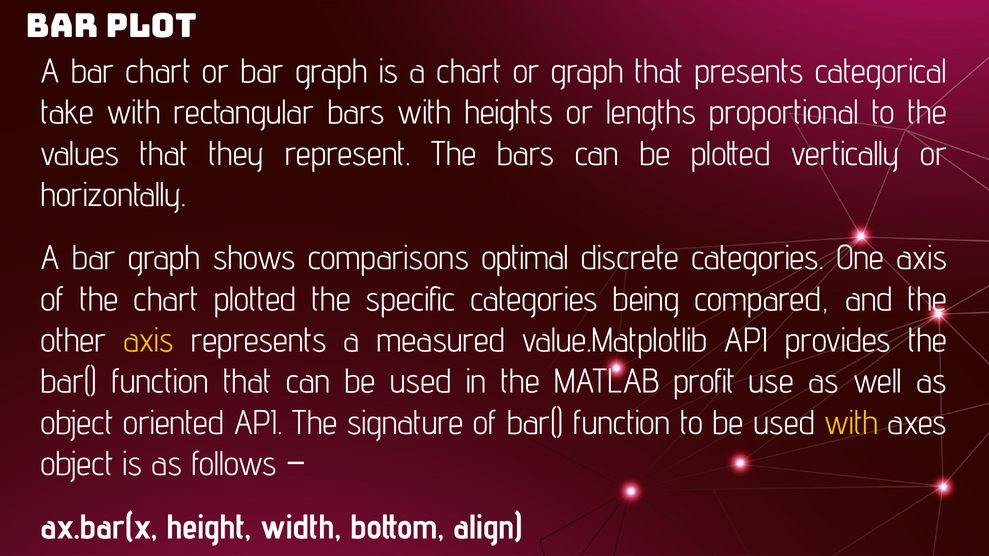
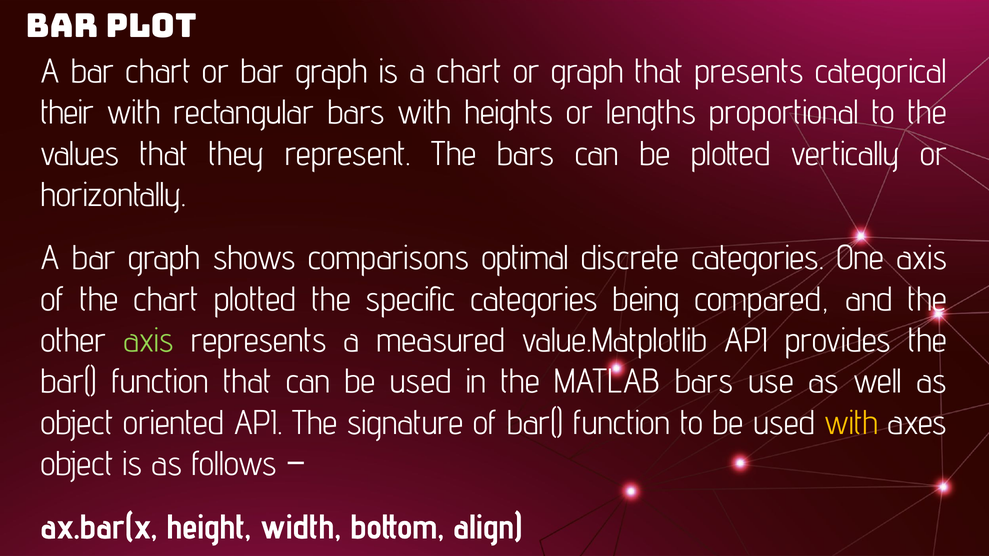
take: take -> their
axis at (149, 341) colour: yellow -> light green
MATLAB profit: profit -> bars
